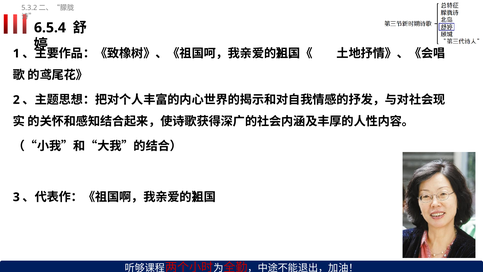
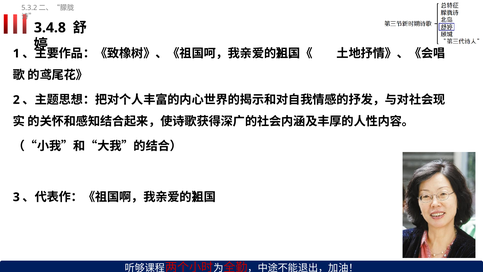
6.5.4: 6.5.4 -> 3.4.8
